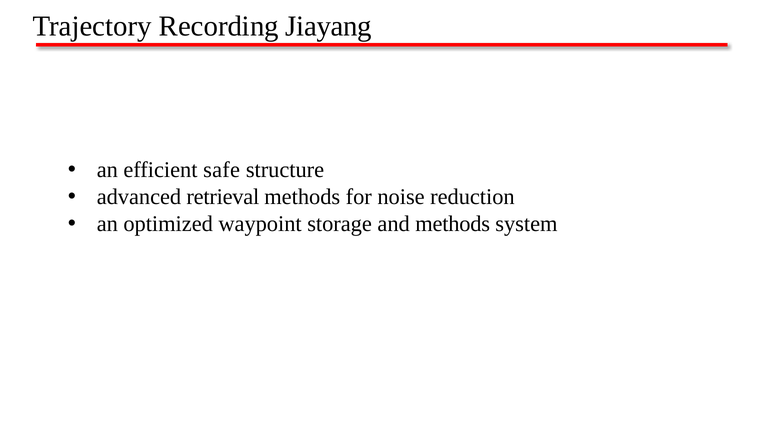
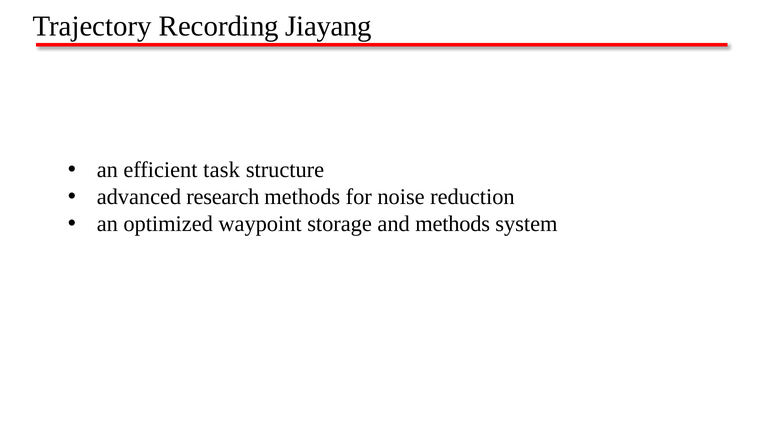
safe: safe -> task
retrieval: retrieval -> research
